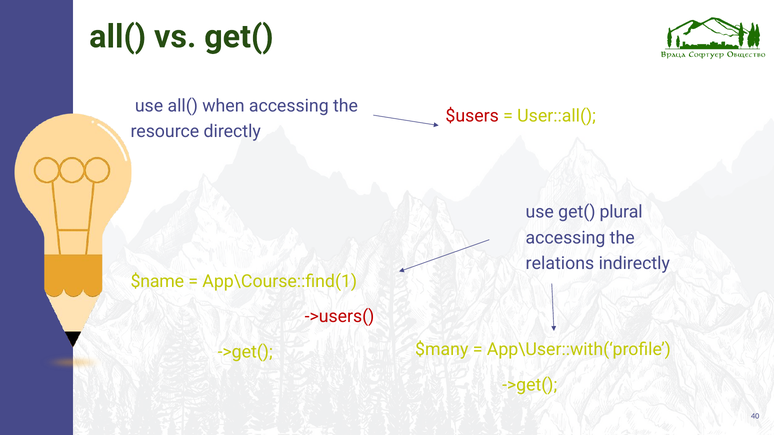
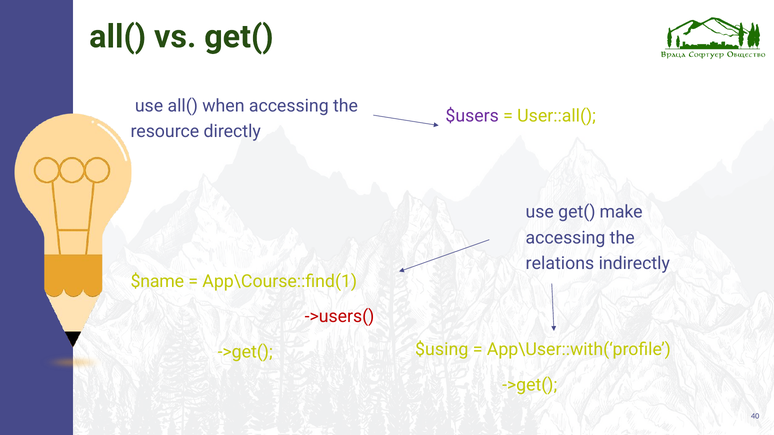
$users colour: red -> purple
plural: plural -> make
$many: $many -> $using
